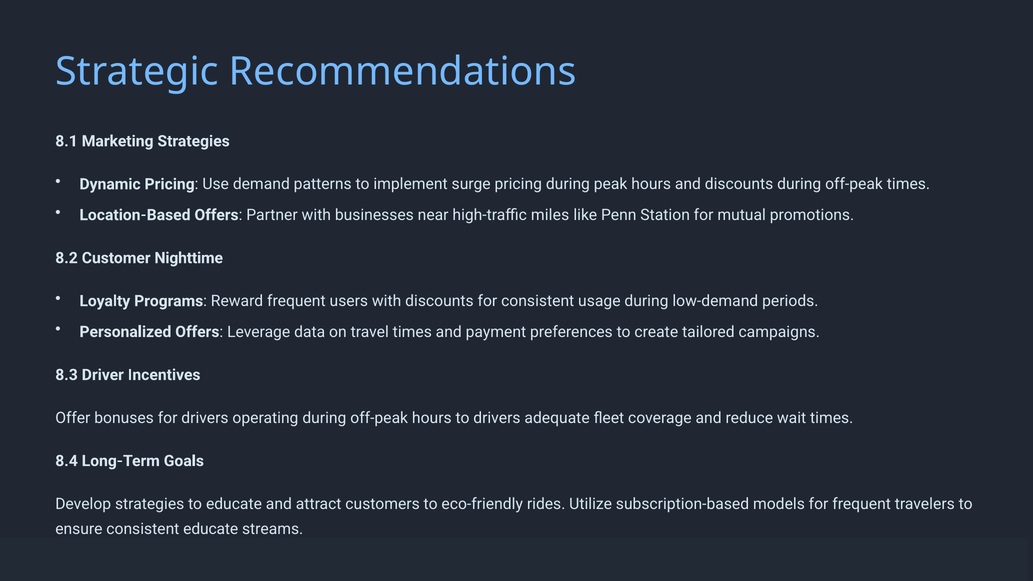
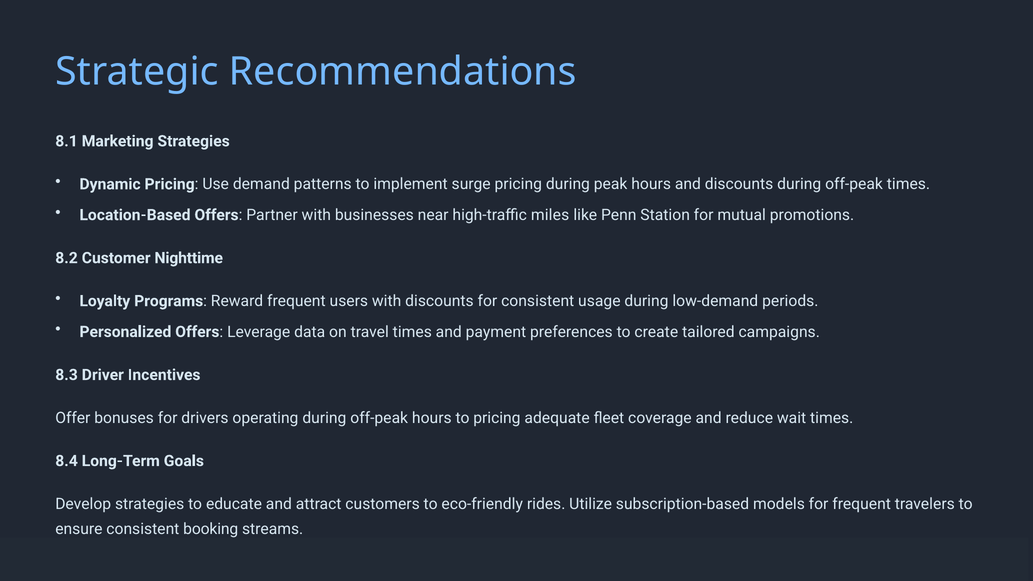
to drivers: drivers -> pricing
consistent educate: educate -> booking
